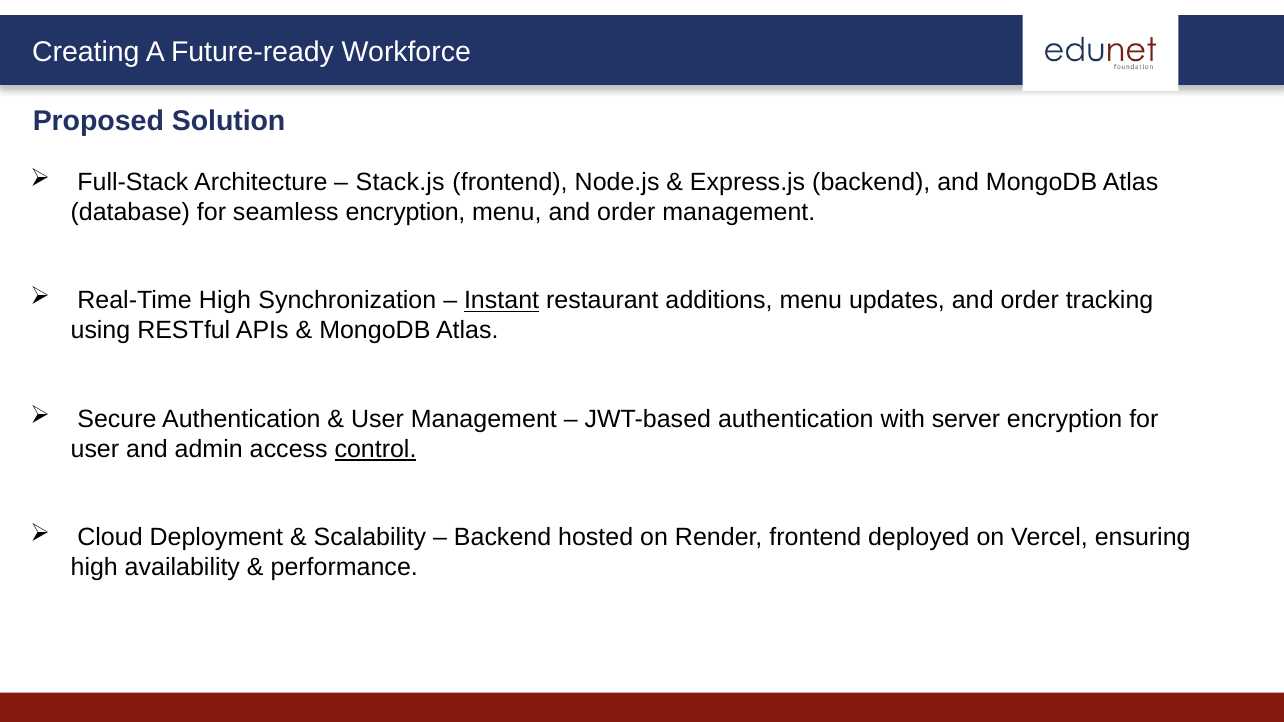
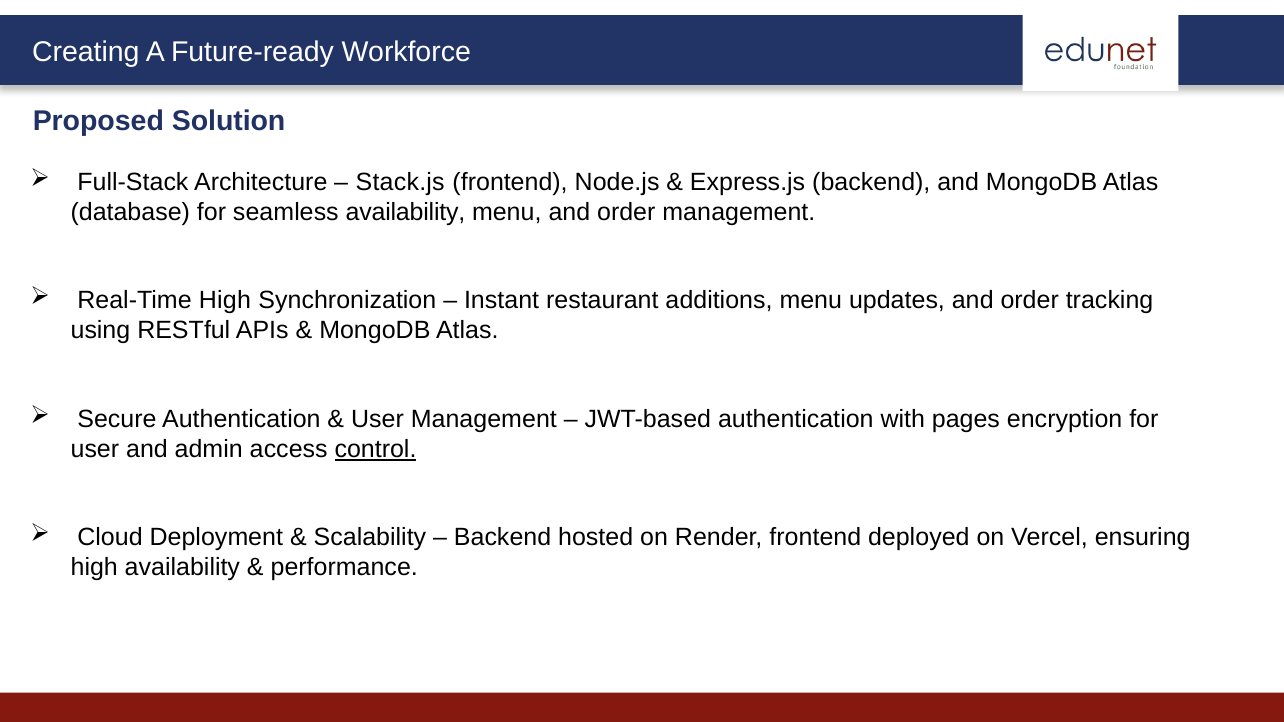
seamless encryption: encryption -> availability
Instant underline: present -> none
server: server -> pages
